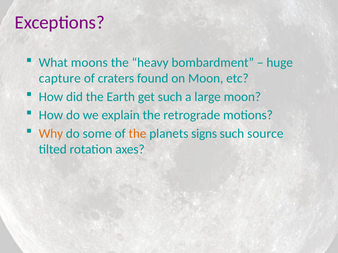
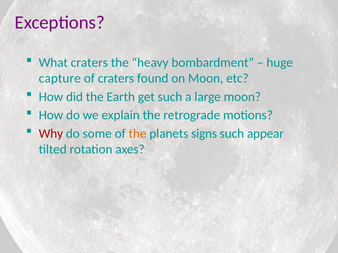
What moons: moons -> craters
Why colour: orange -> red
source: source -> appear
